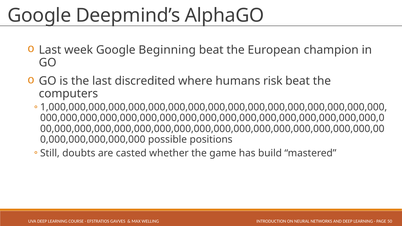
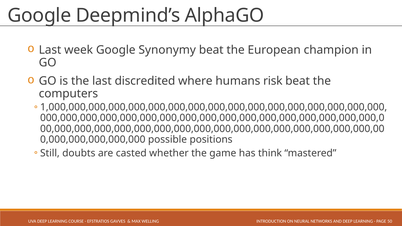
Beginning: Beginning -> Synonymy
build: build -> think
